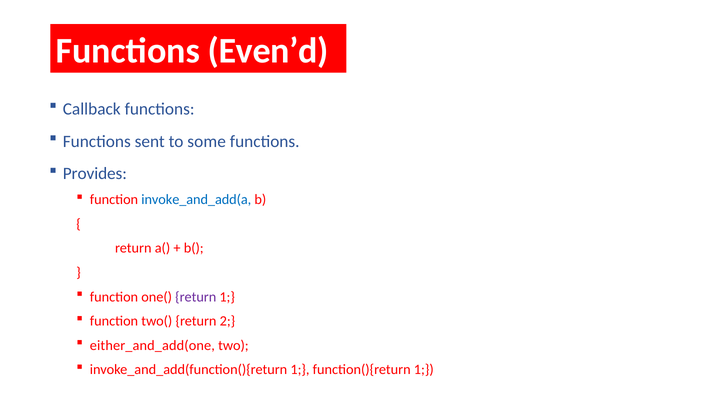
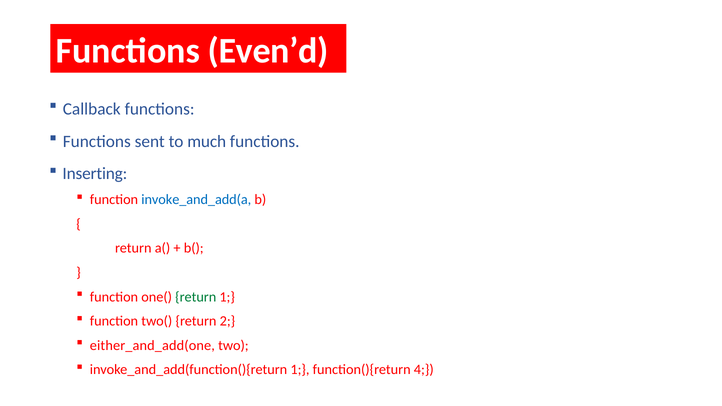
some: some -> much
Provides: Provides -> Inserting
return at (196, 297) colour: purple -> green
function(){return 1: 1 -> 4
